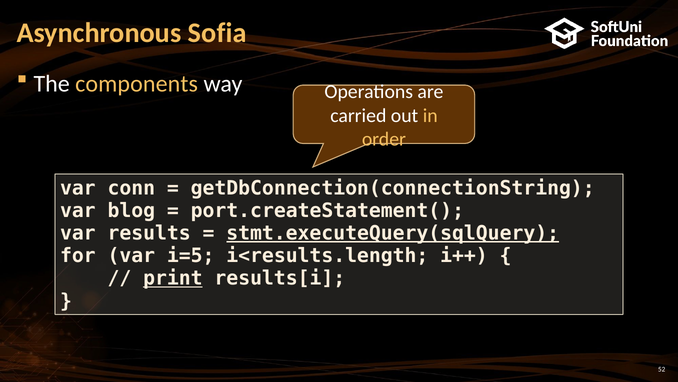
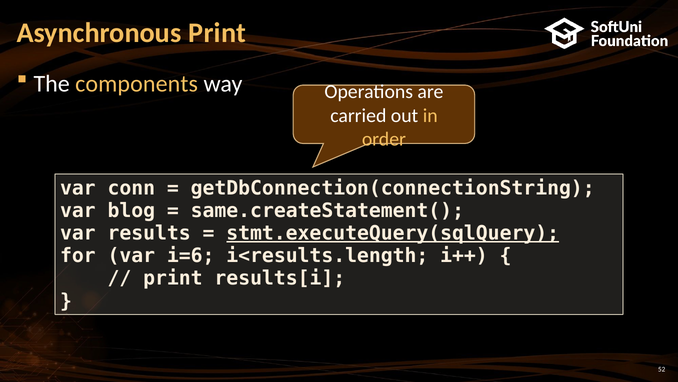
Asynchronous Sofia: Sofia -> Print
port.createStatement(: port.createStatement( -> same.createStatement(
i=5: i=5 -> i=6
print at (173, 278) underline: present -> none
